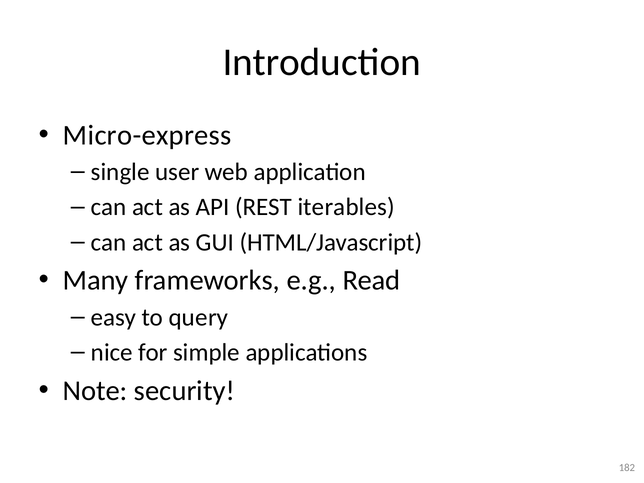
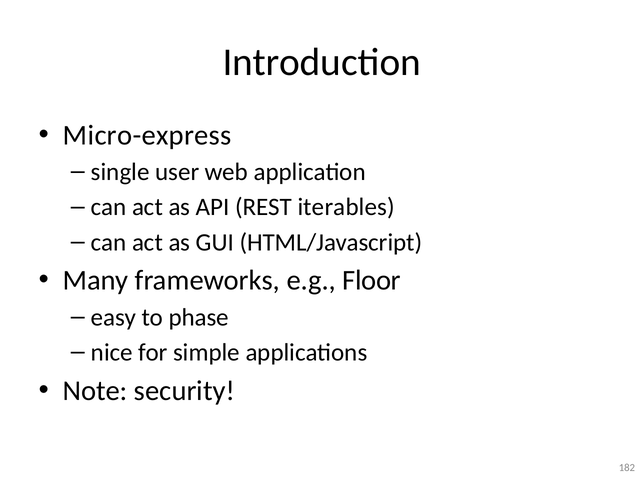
Read: Read -> Floor
query: query -> phase
